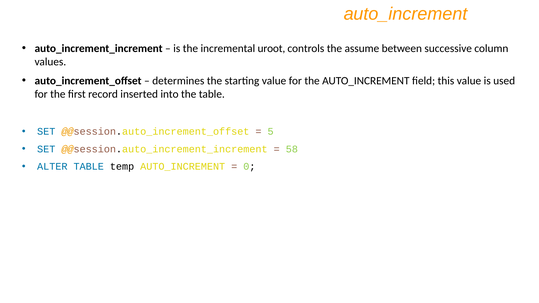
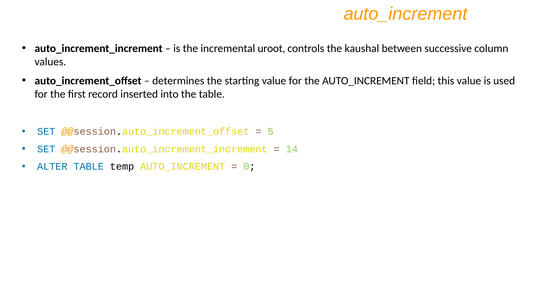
assume: assume -> kaushal
58: 58 -> 14
